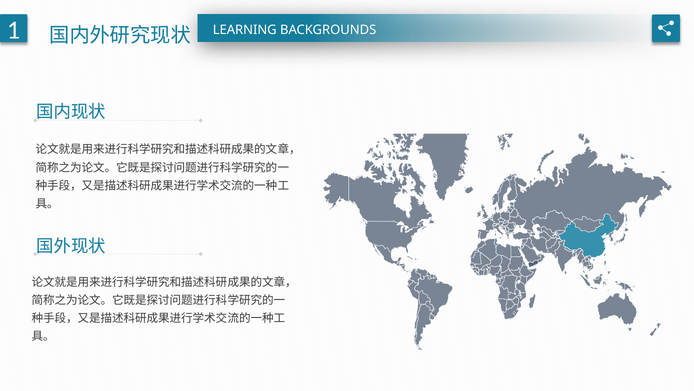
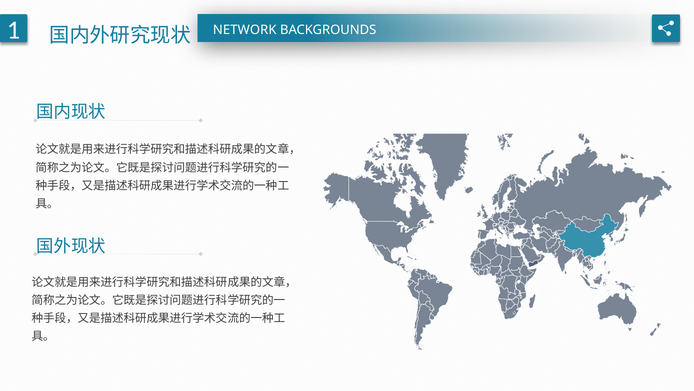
LEARNING: LEARNING -> NETWORK
